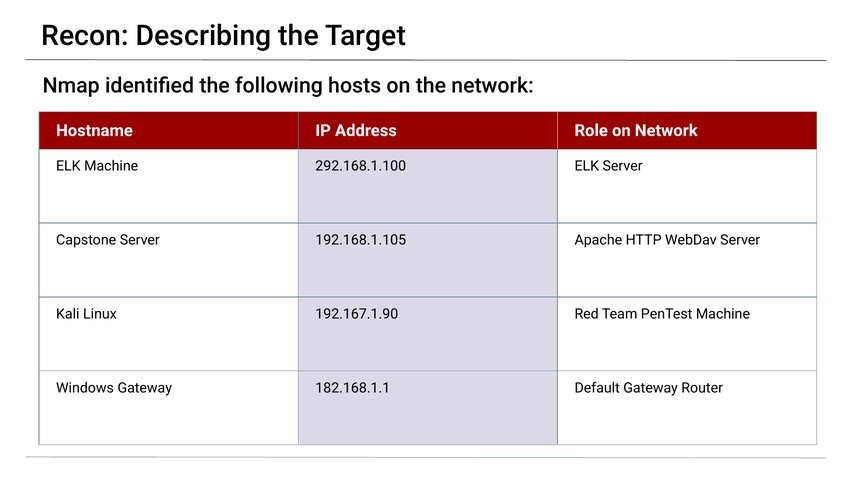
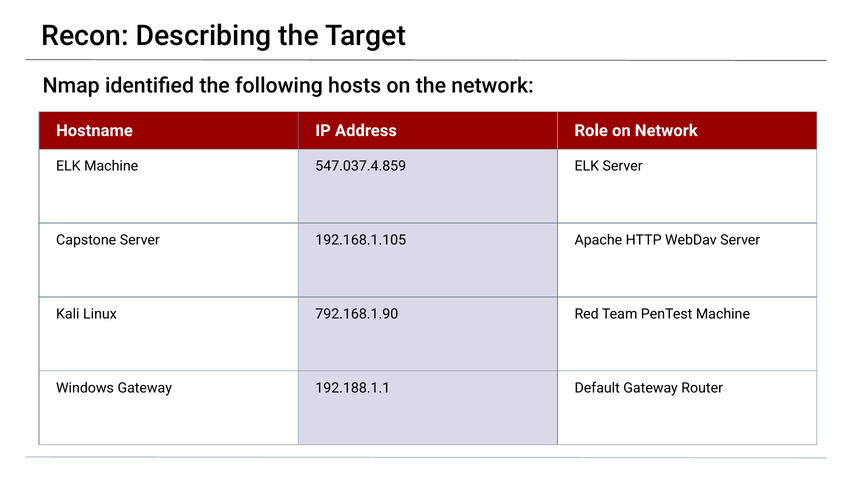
292.168.1.100: 292.168.1.100 -> 547.037.4.859
192.167.1.90: 192.167.1.90 -> 792.168.1.90
182.168.1.1: 182.168.1.1 -> 192.188.1.1
